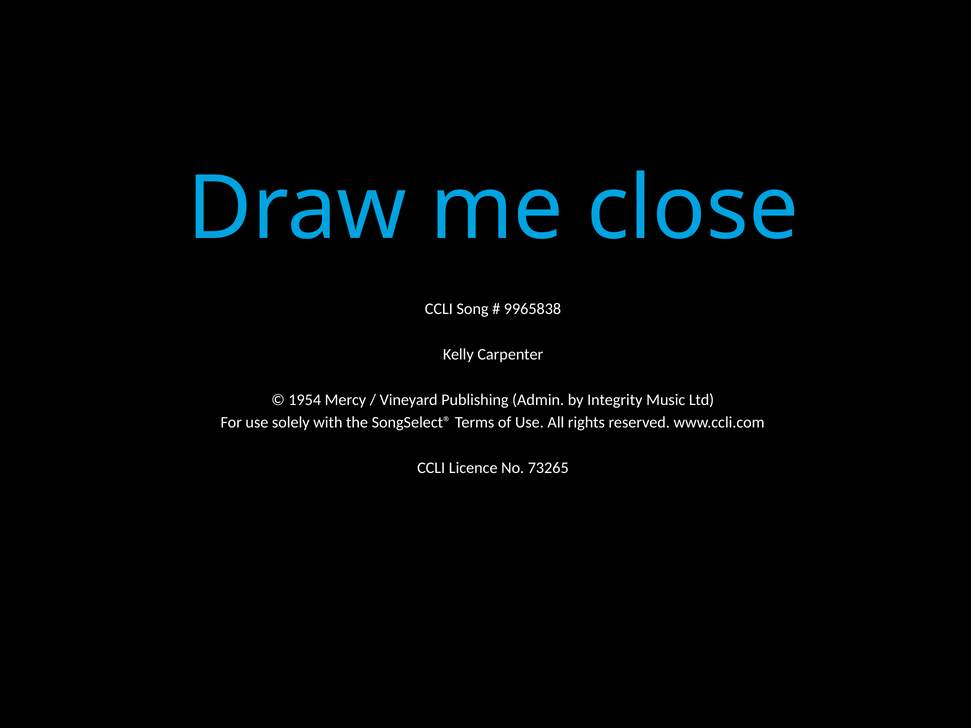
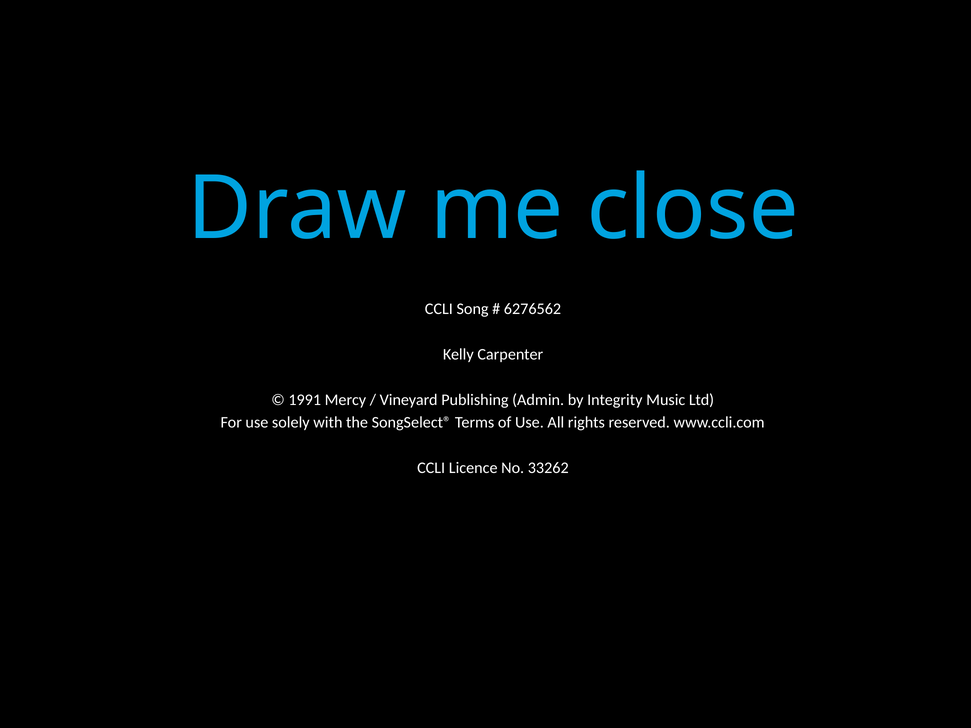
9965838: 9965838 -> 6276562
1954: 1954 -> 1991
73265: 73265 -> 33262
